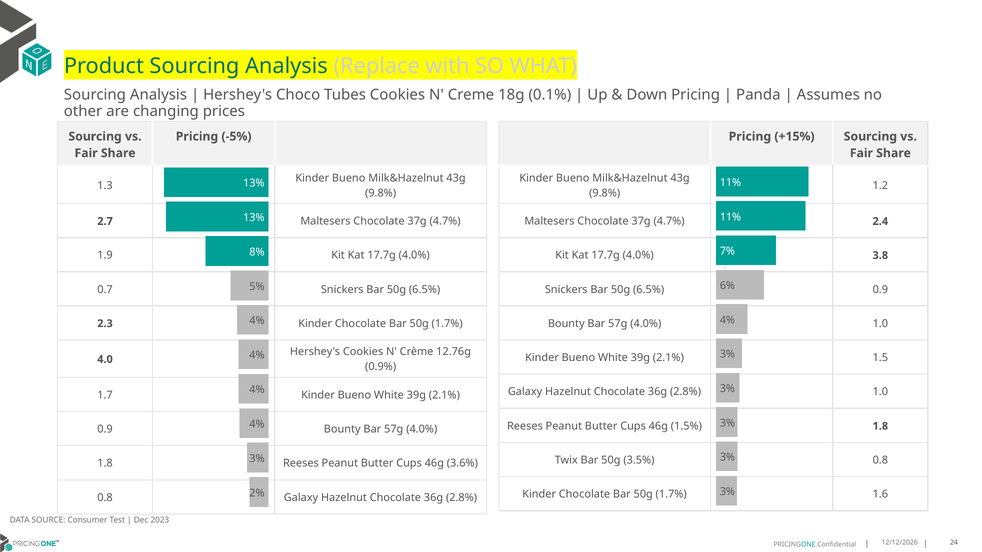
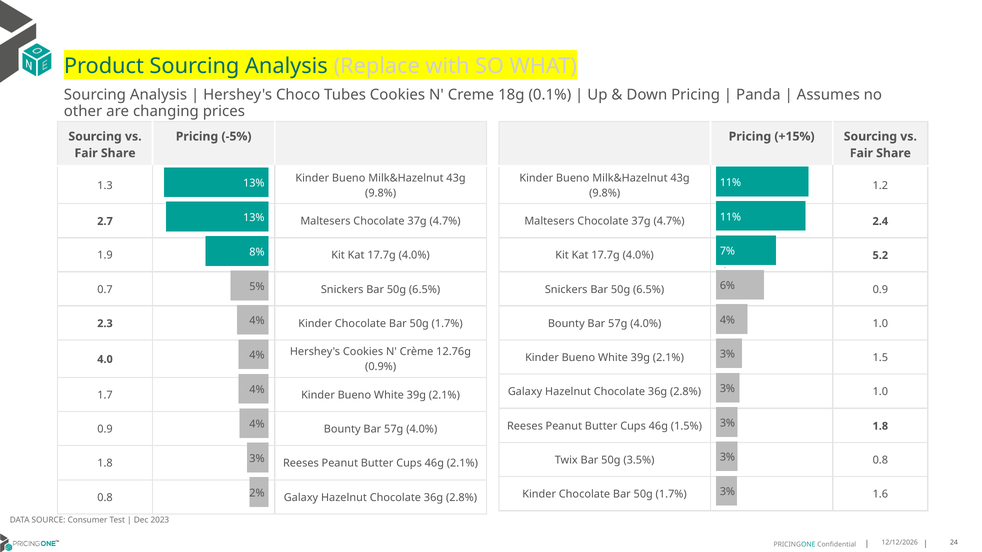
3.8: 3.8 -> 5.2
46g 3.6%: 3.6% -> 2.1%
